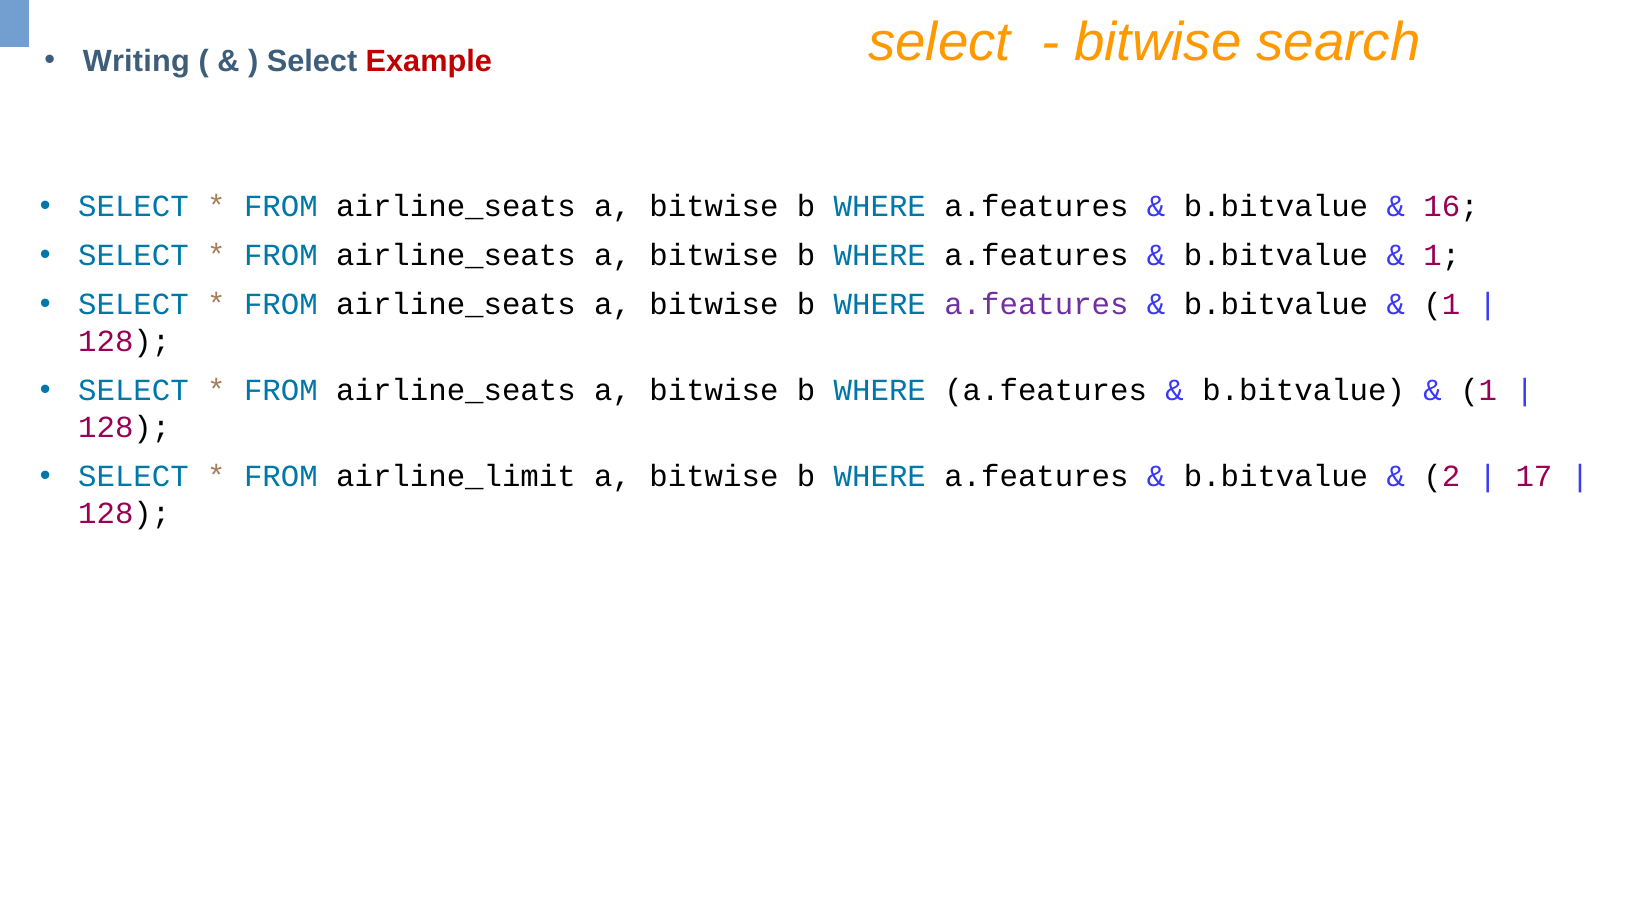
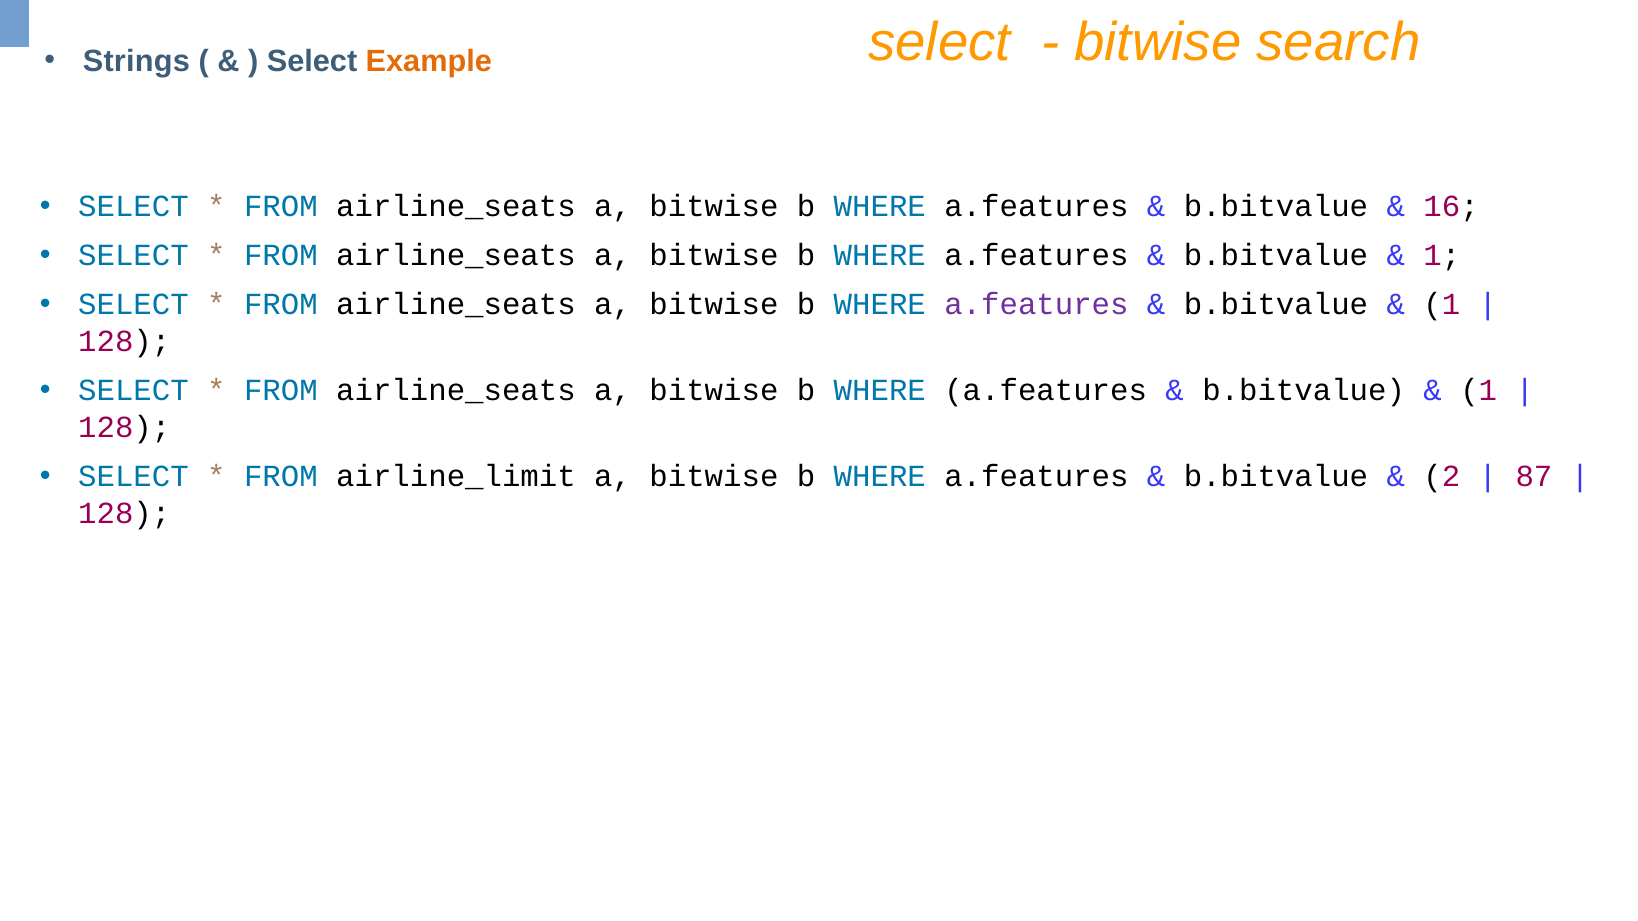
Writing: Writing -> Strings
Example colour: red -> orange
17: 17 -> 87
